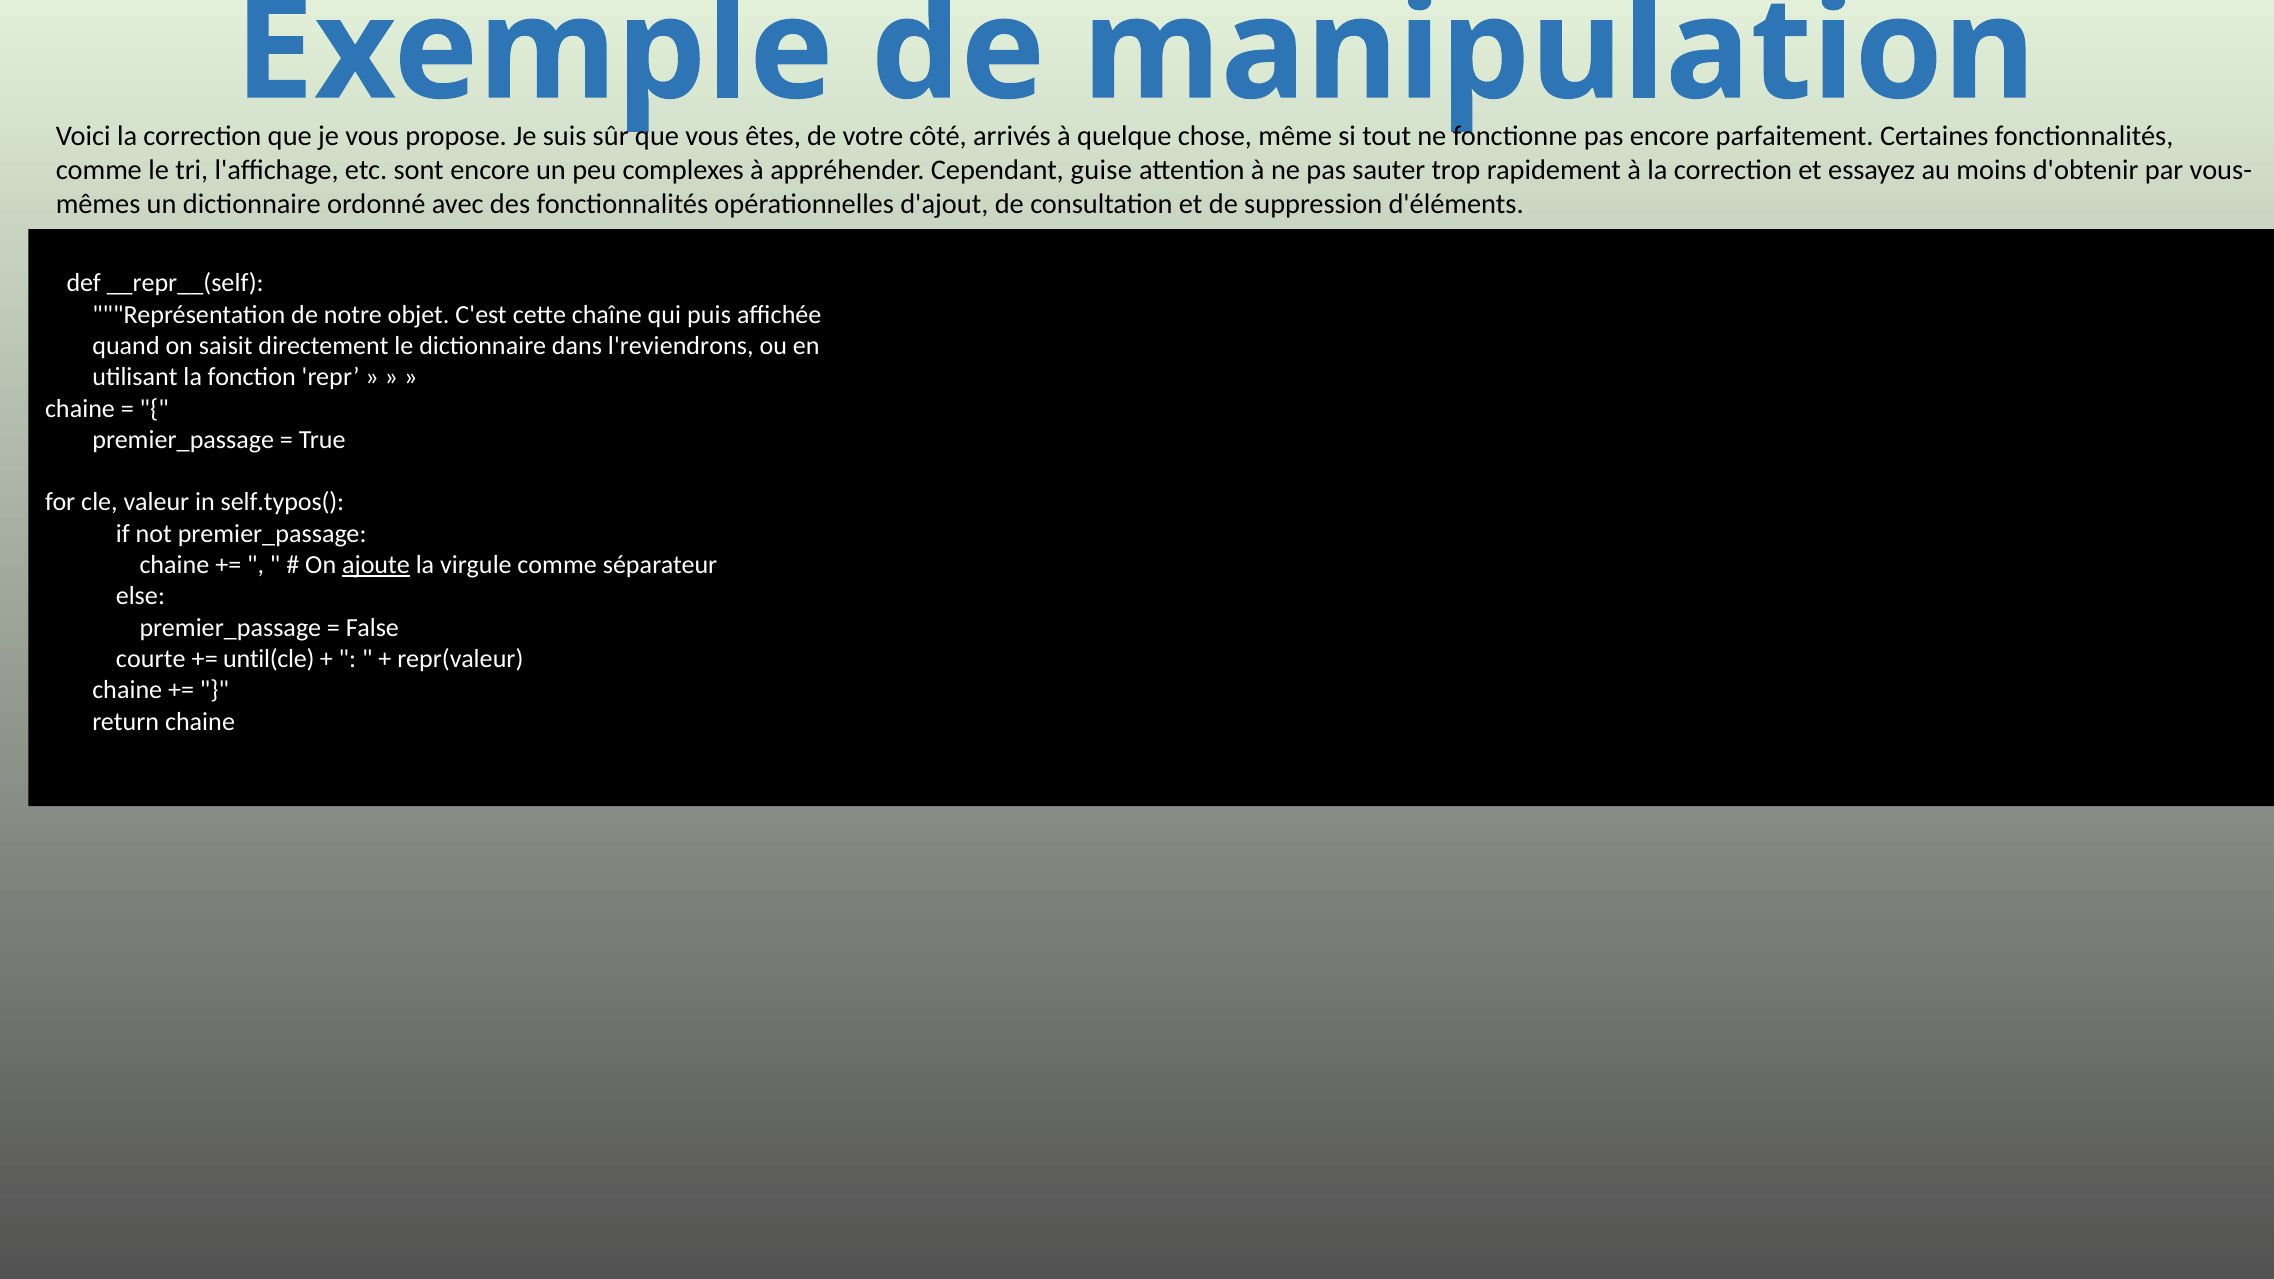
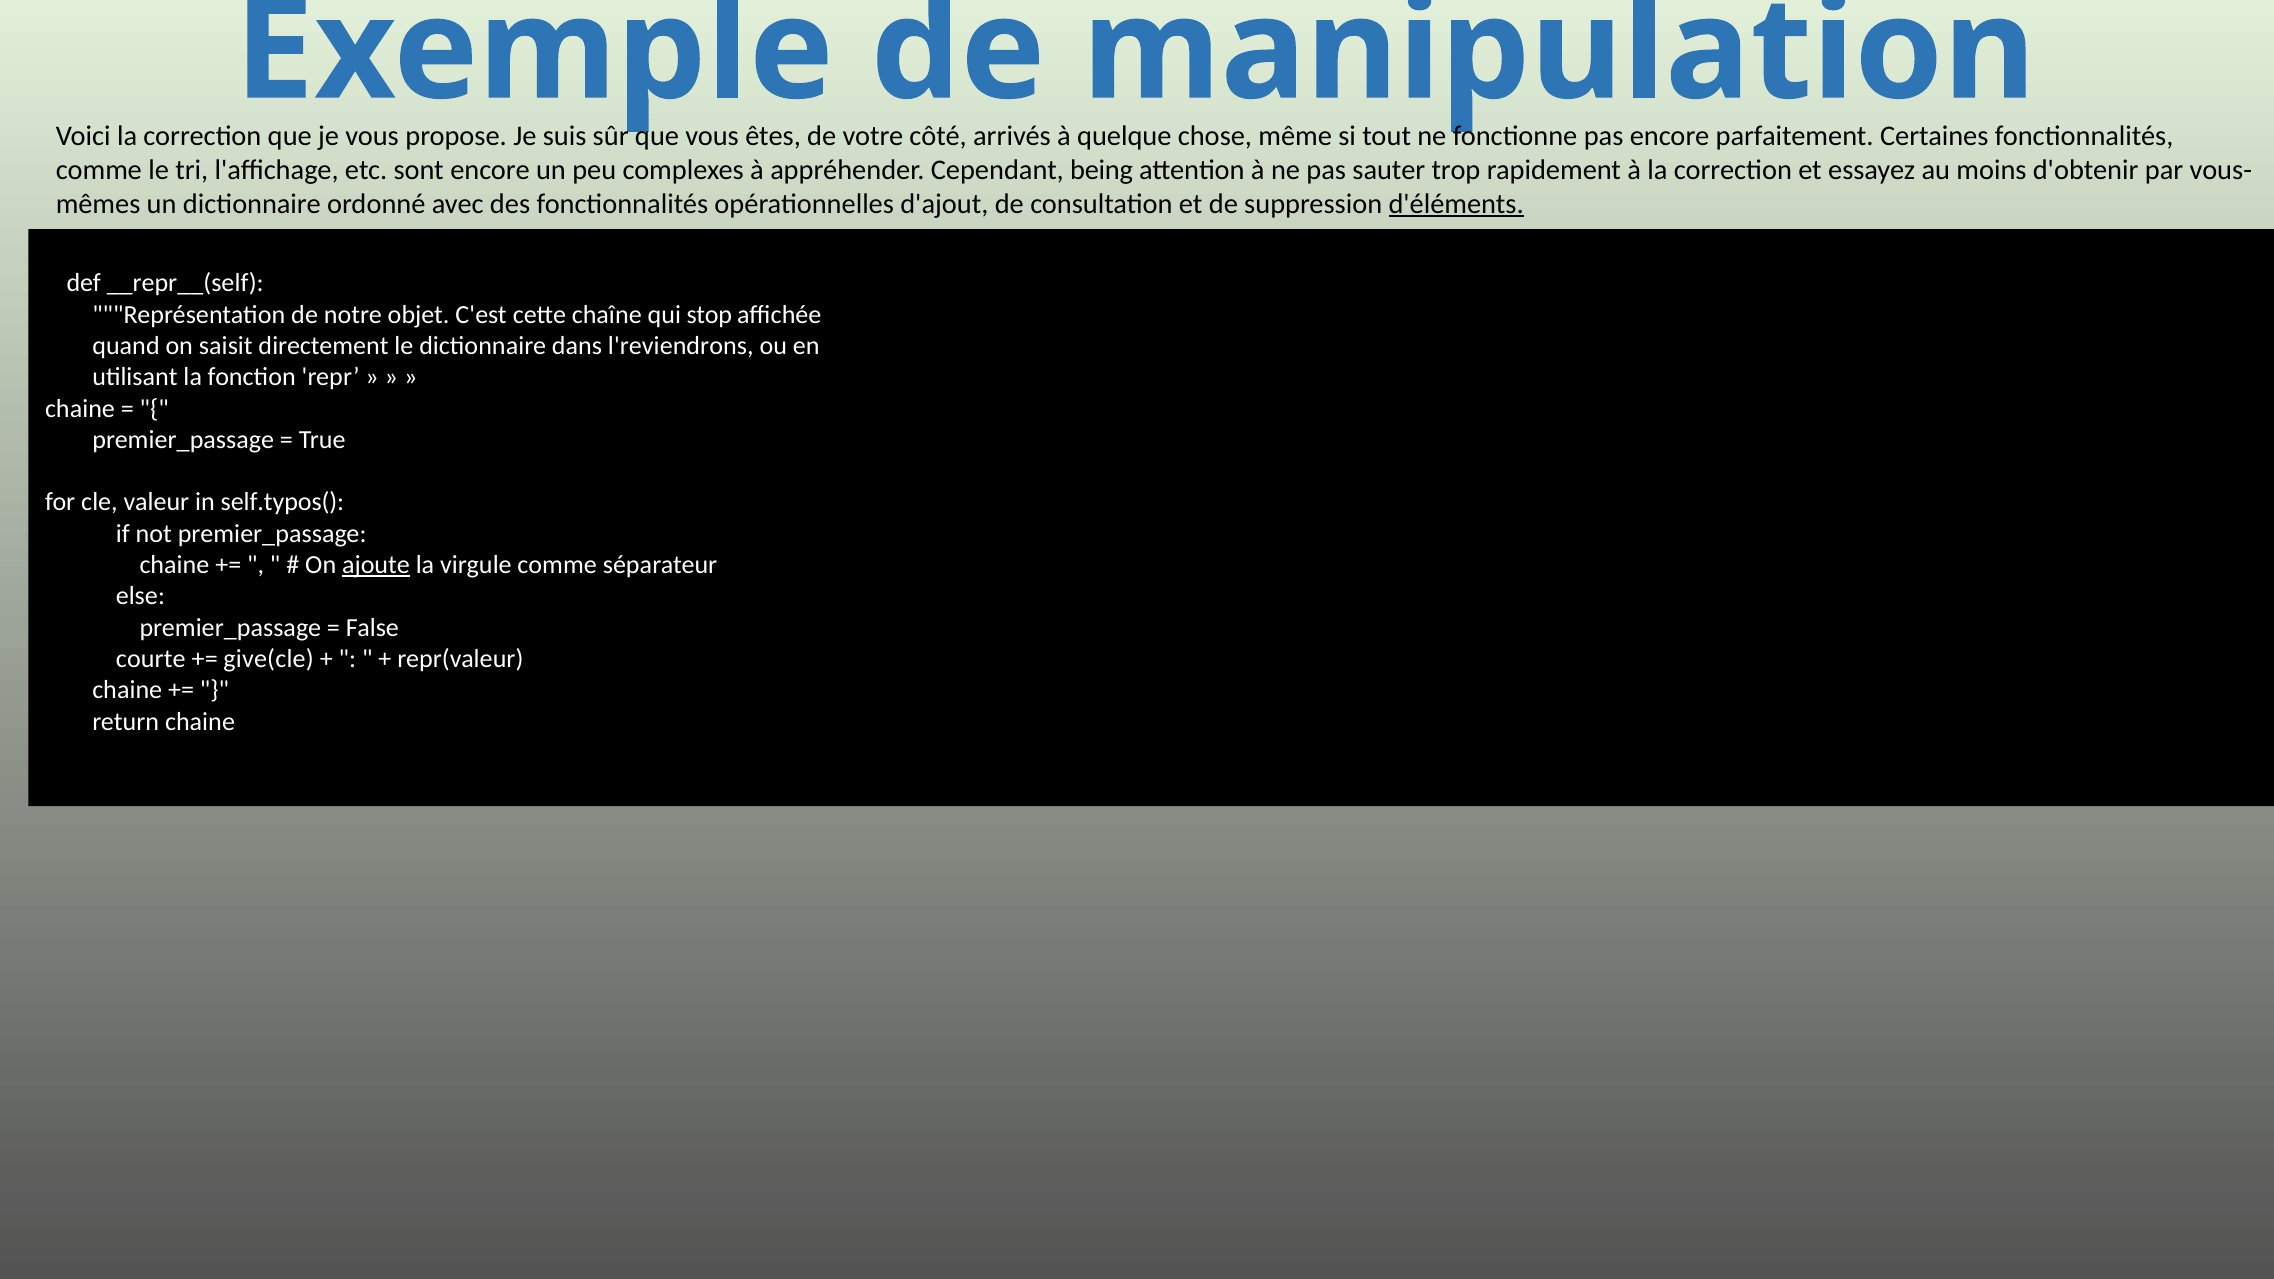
guise: guise -> being
d'éléments underline: none -> present
puis: puis -> stop
until(cle: until(cle -> give(cle
